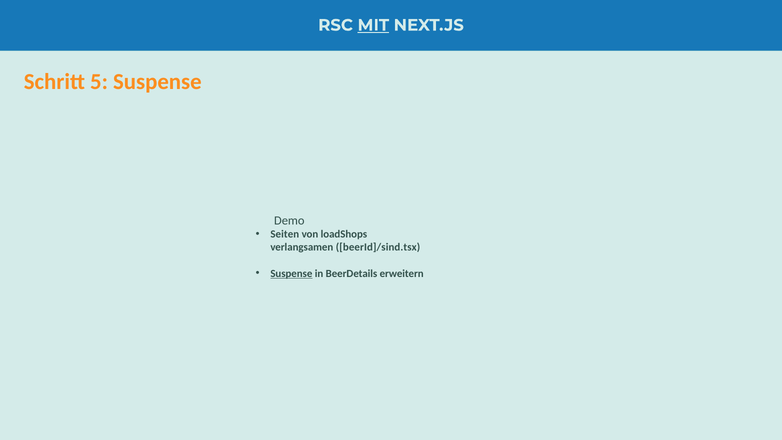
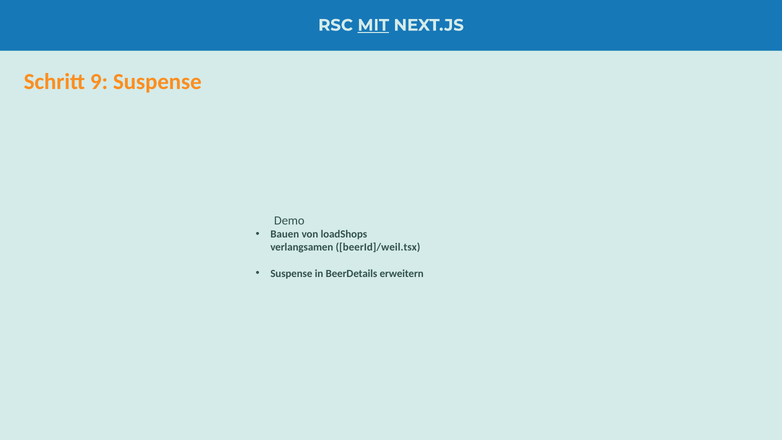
5: 5 -> 9
Seiten: Seiten -> Bauen
beerId]/sind.tsx: beerId]/sind.tsx -> beerId]/weil.tsx
Suspense at (291, 273) underline: present -> none
